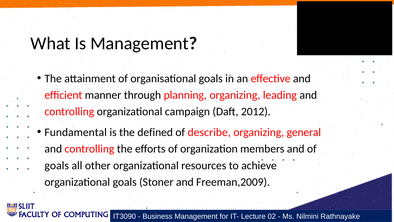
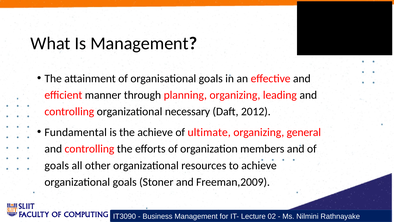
campaign: campaign -> necessary
the defined: defined -> achieve
describe: describe -> ultimate
